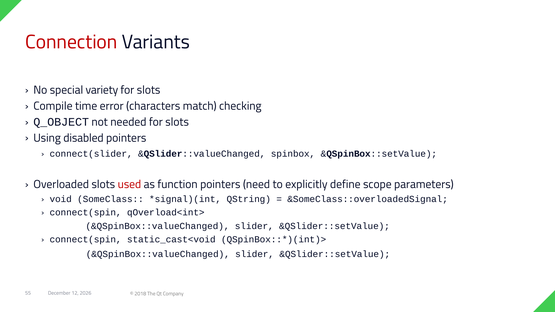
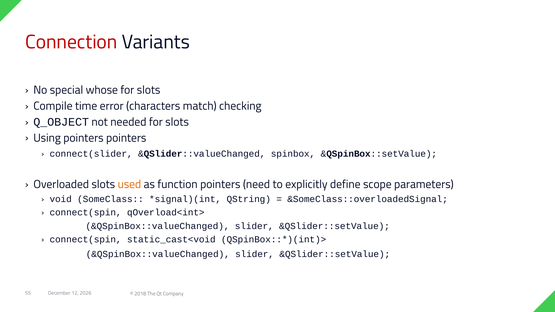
variety: variety -> whose
Using disabled: disabled -> pointers
used colour: red -> orange
